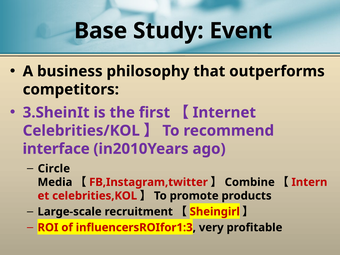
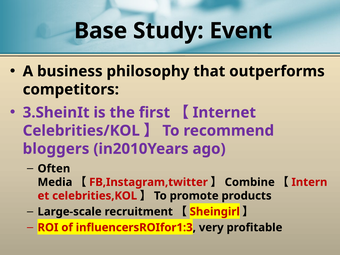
interface: interface -> bloggers
Circle: Circle -> Often
